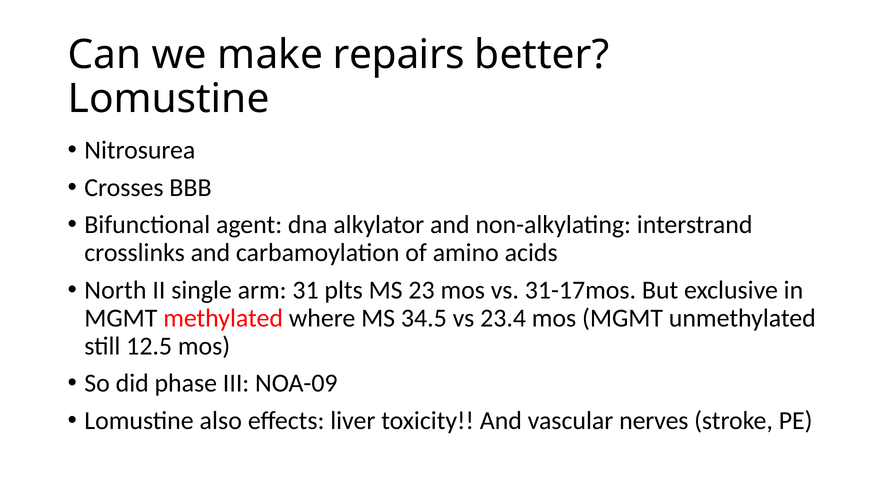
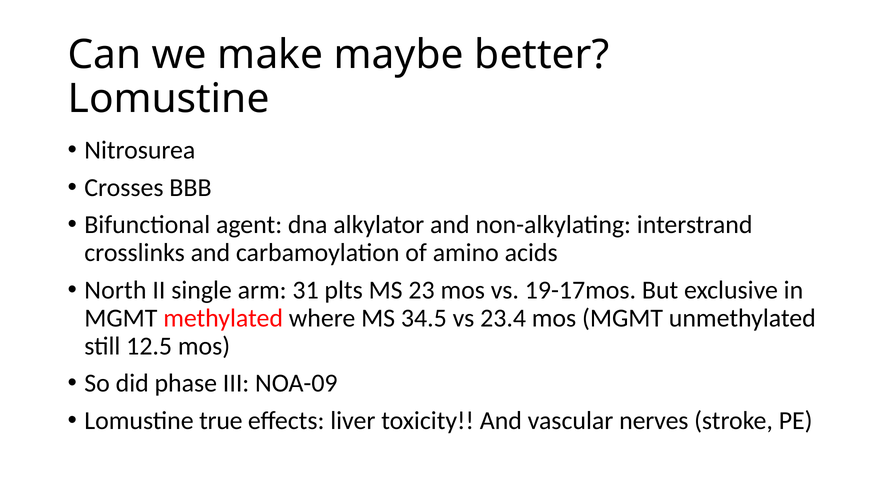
repairs: repairs -> maybe
31-17mos: 31-17mos -> 19-17mos
also: also -> true
